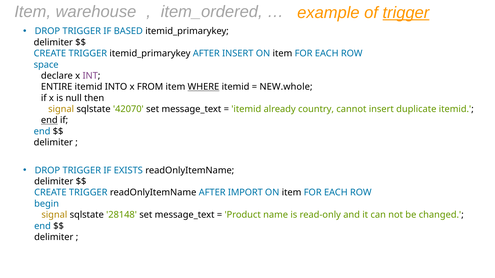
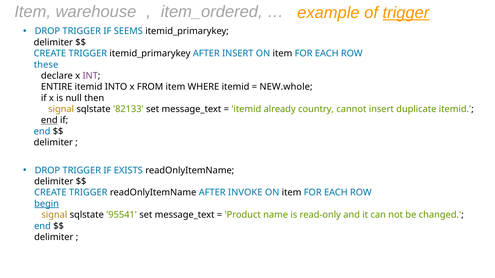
BASED: BASED -> SEEMS
space: space -> these
WHERE underline: present -> none
42070: 42070 -> 82133
IMPORT: IMPORT -> INVOKE
begin underline: none -> present
28148: 28148 -> 95541
